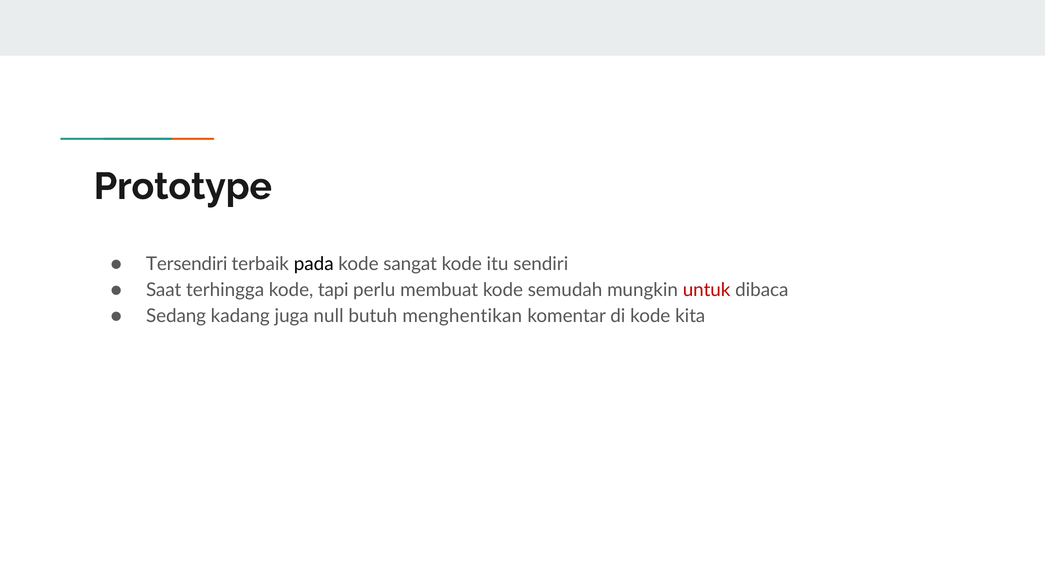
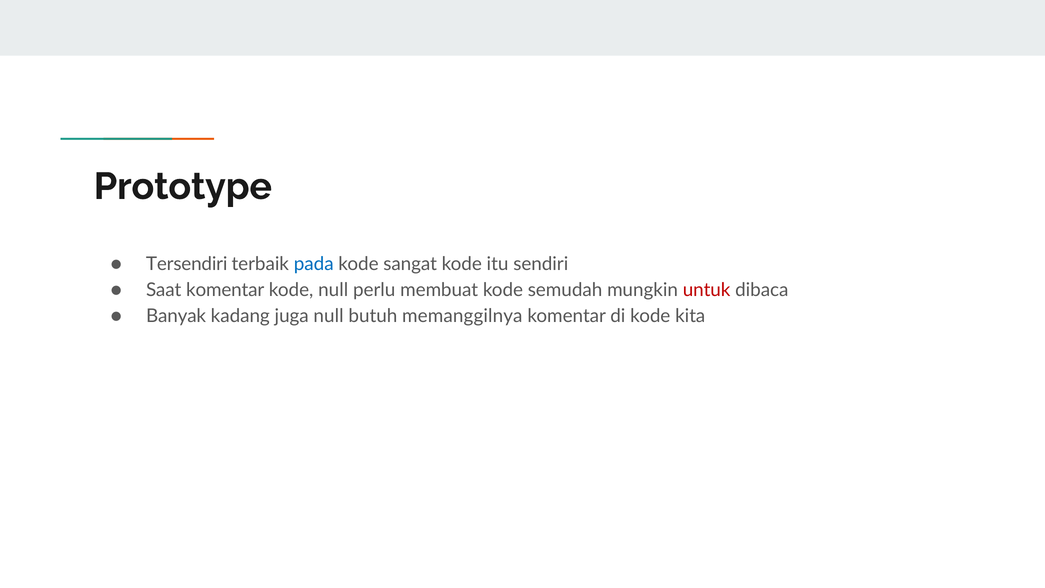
pada colour: black -> blue
Saat terhingga: terhingga -> komentar
kode tapi: tapi -> null
Sedang: Sedang -> Banyak
menghentikan: menghentikan -> memanggilnya
